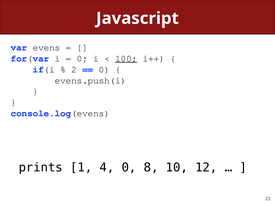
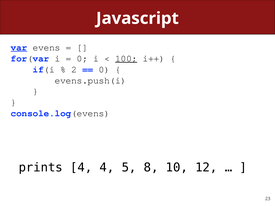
var underline: none -> present
prints 1: 1 -> 4
4 0: 0 -> 5
